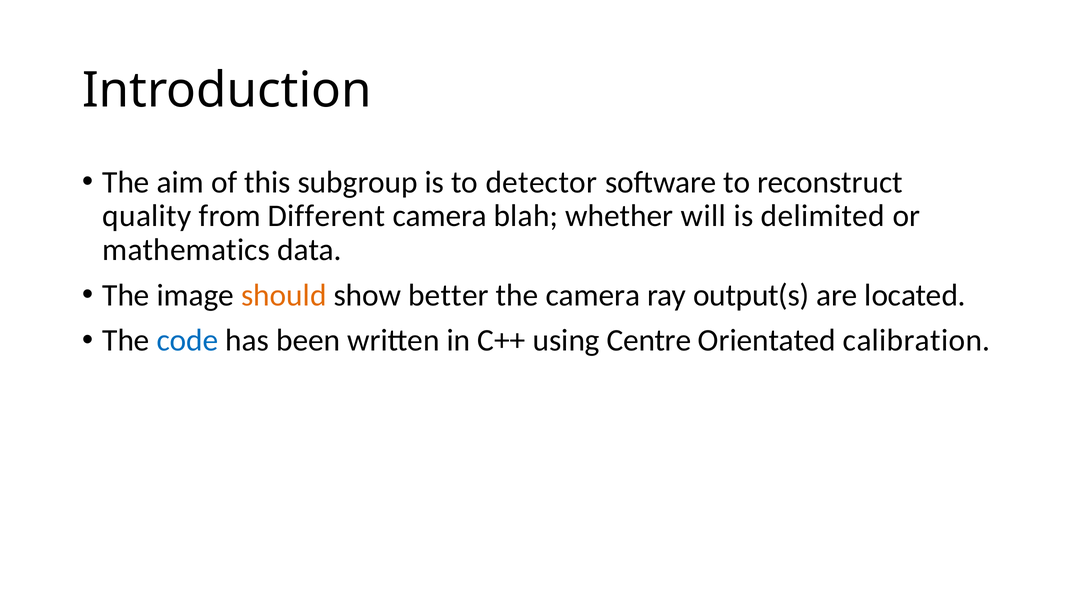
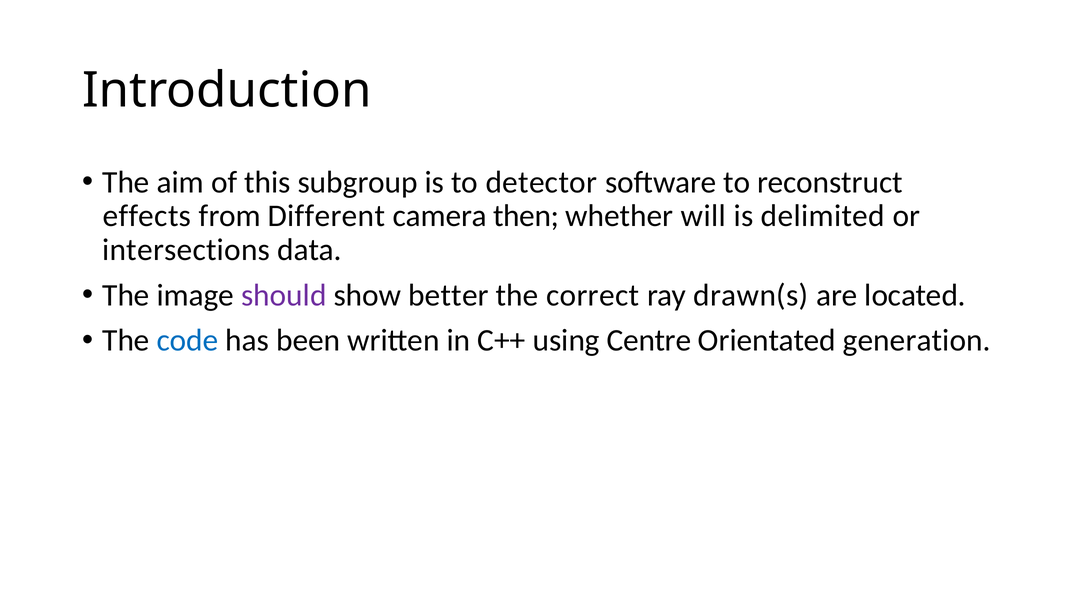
quality: quality -> effects
blah: blah -> then
mathematics: mathematics -> intersections
should colour: orange -> purple
the camera: camera -> correct
output(s: output(s -> drawn(s
calibration: calibration -> generation
